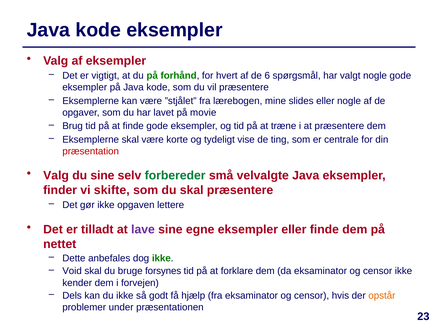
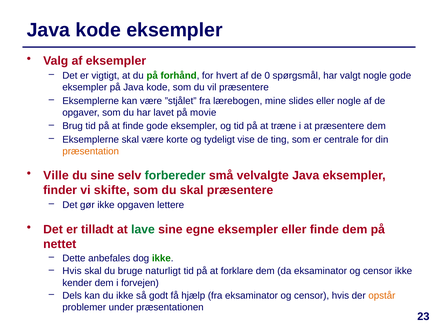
6: 6 -> 0
præsentation colour: red -> orange
Valg at (56, 175): Valg -> Ville
lave colour: purple -> green
Void at (72, 271): Void -> Hvis
forsynes: forsynes -> naturligt
